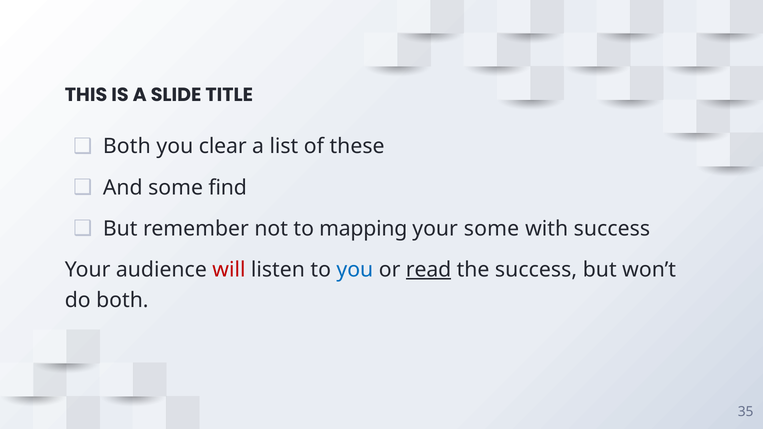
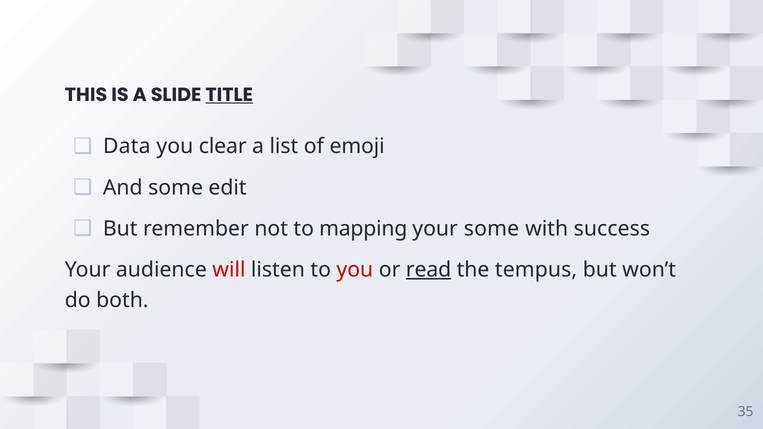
TITLE underline: none -> present
Both at (127, 146): Both -> Data
these: these -> emoji
find: find -> edit
you at (355, 270) colour: blue -> red
the success: success -> tempus
